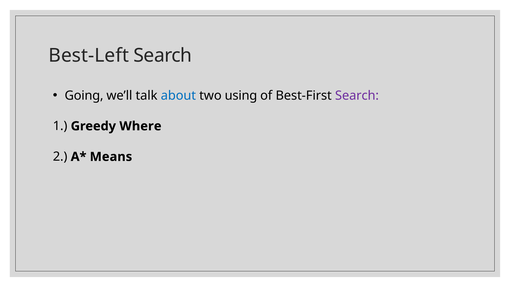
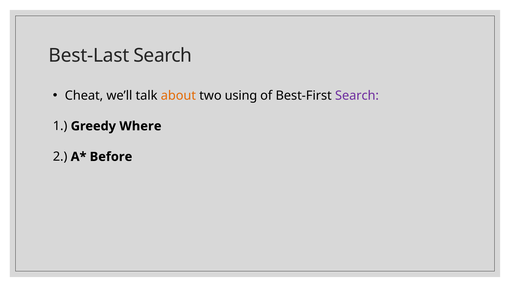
Best-Left: Best-Left -> Best-Last
Going: Going -> Cheat
about colour: blue -> orange
Means: Means -> Before
